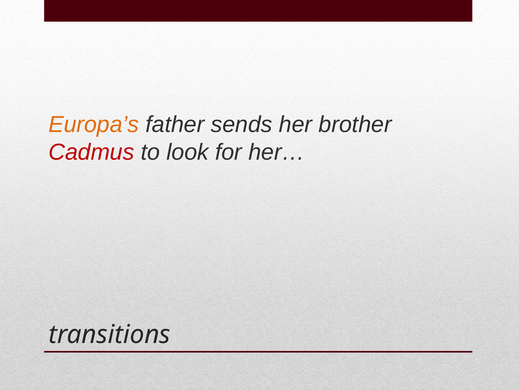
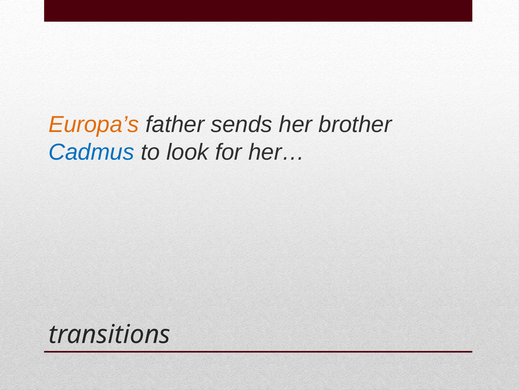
Cadmus colour: red -> blue
